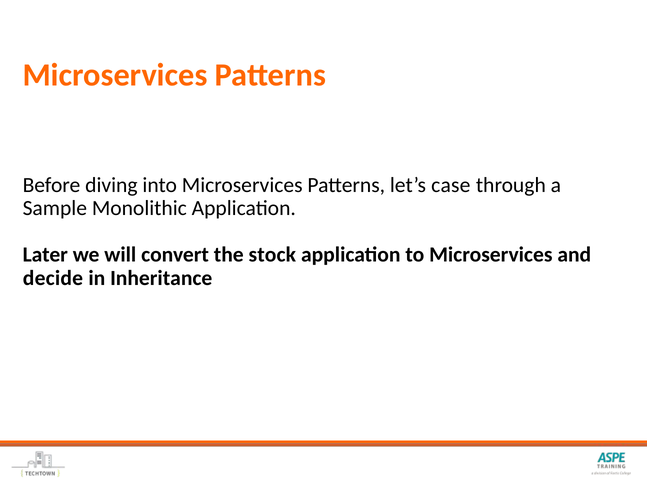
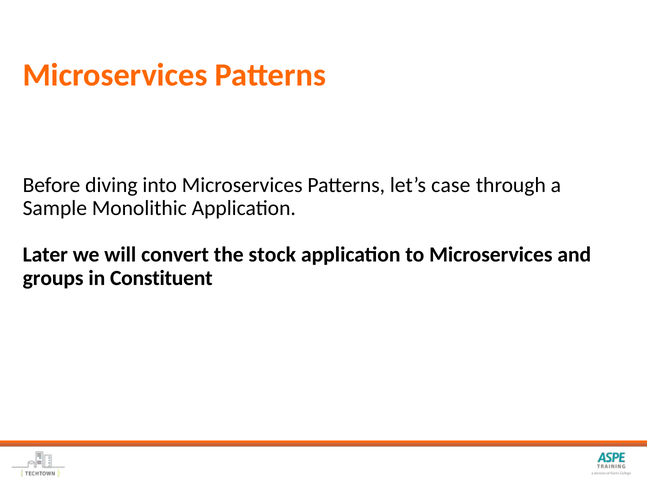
decide: decide -> groups
Inheritance: Inheritance -> Constituent
